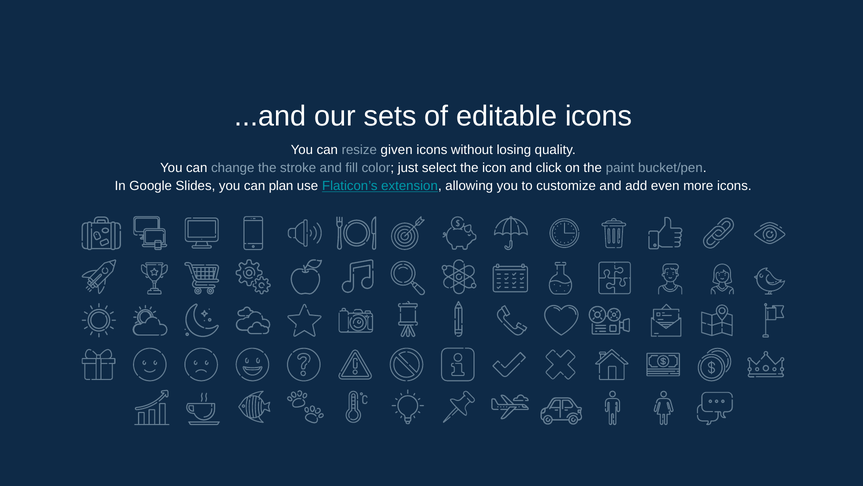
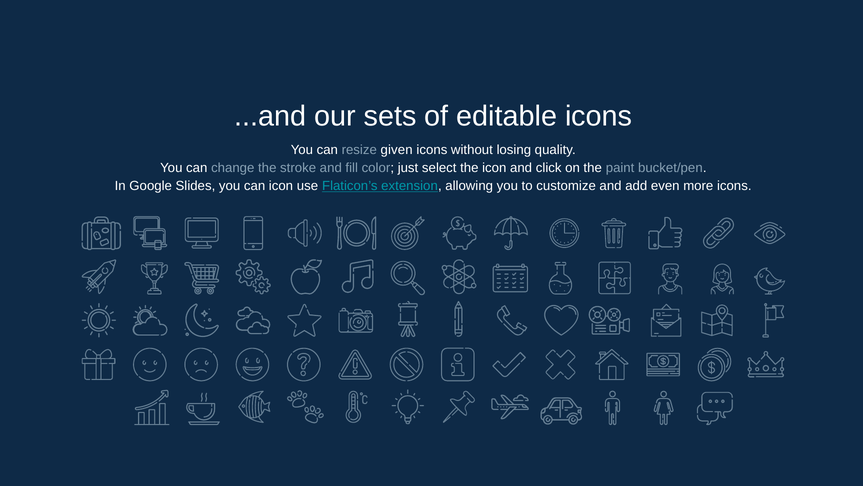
can plan: plan -> icon
